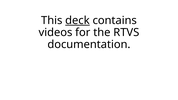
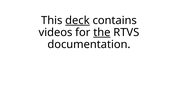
the underline: none -> present
